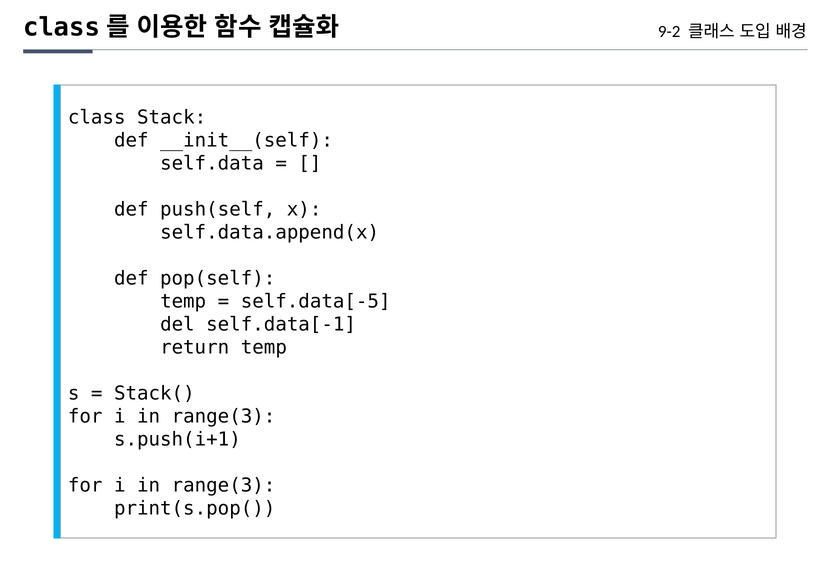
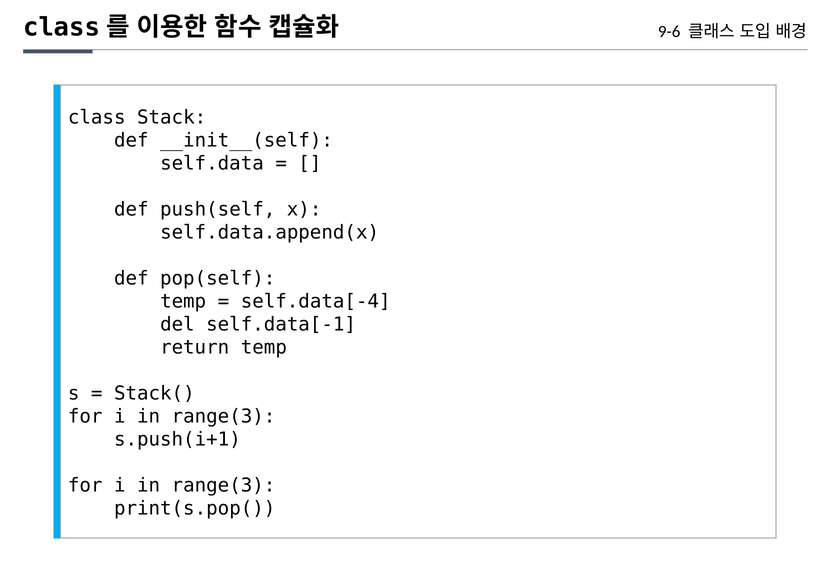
9-2: 9-2 -> 9-6
self.data[-5: self.data[-5 -> self.data[-4
